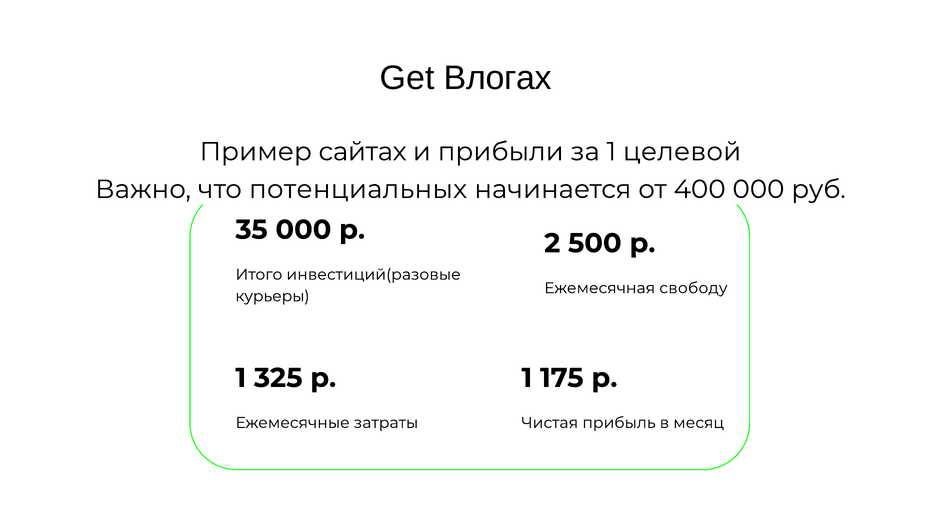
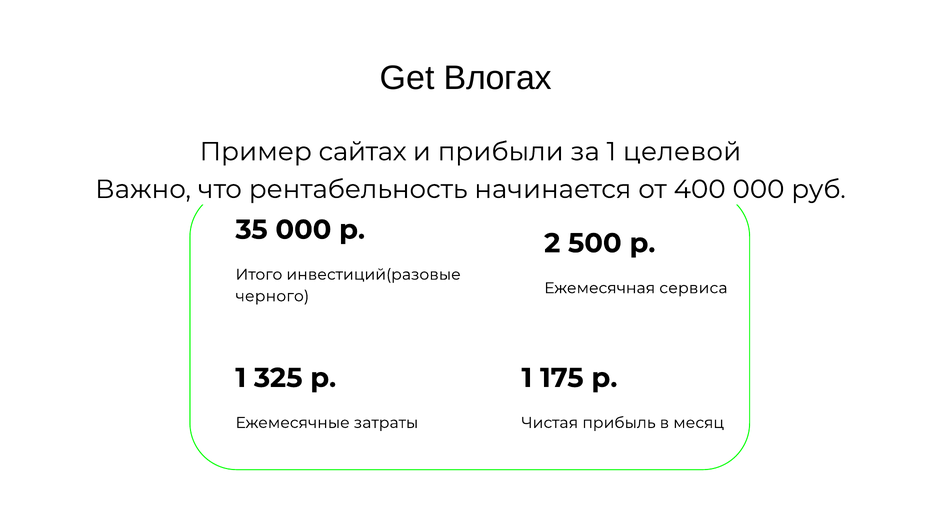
потенциальных: потенциальных -> рентабельность
свободу: свободу -> сервиса
курьеры: курьеры -> черного
